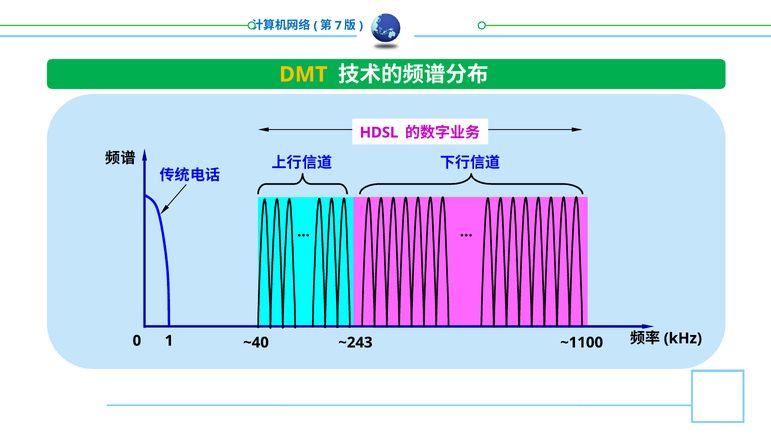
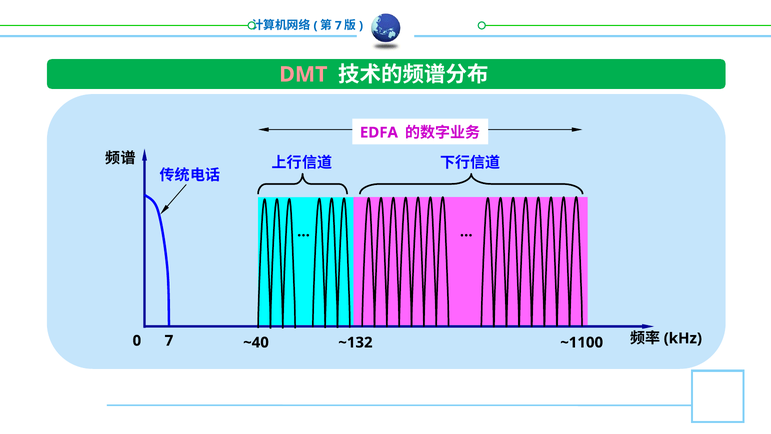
DMT colour: yellow -> pink
HDSL: HDSL -> EDFA
0 1: 1 -> 7
~243: ~243 -> ~132
